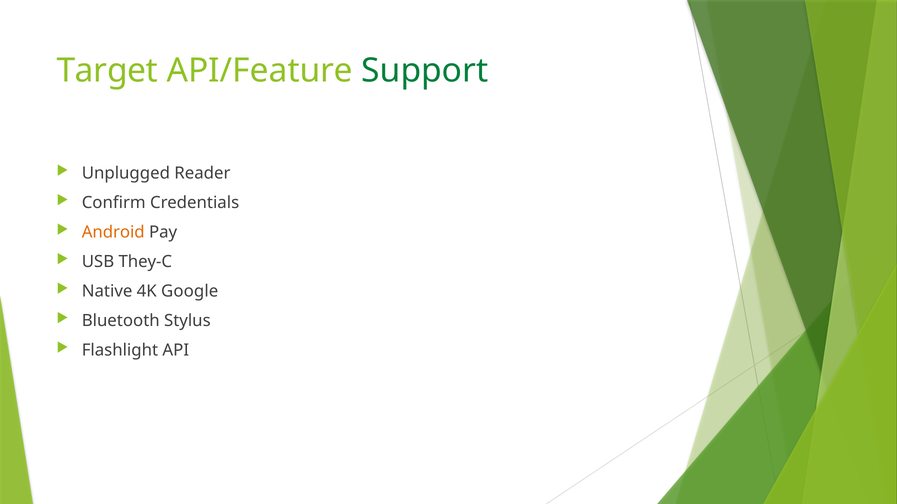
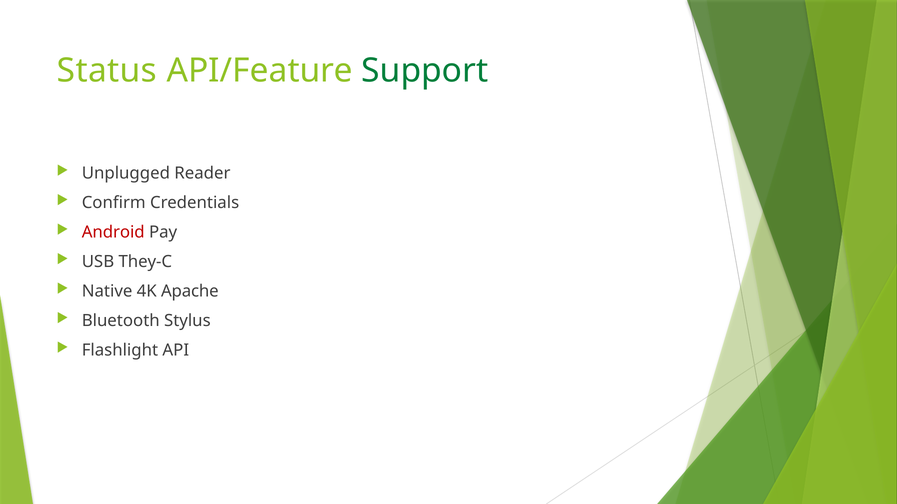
Target: Target -> Status
Android colour: orange -> red
Google: Google -> Apache
